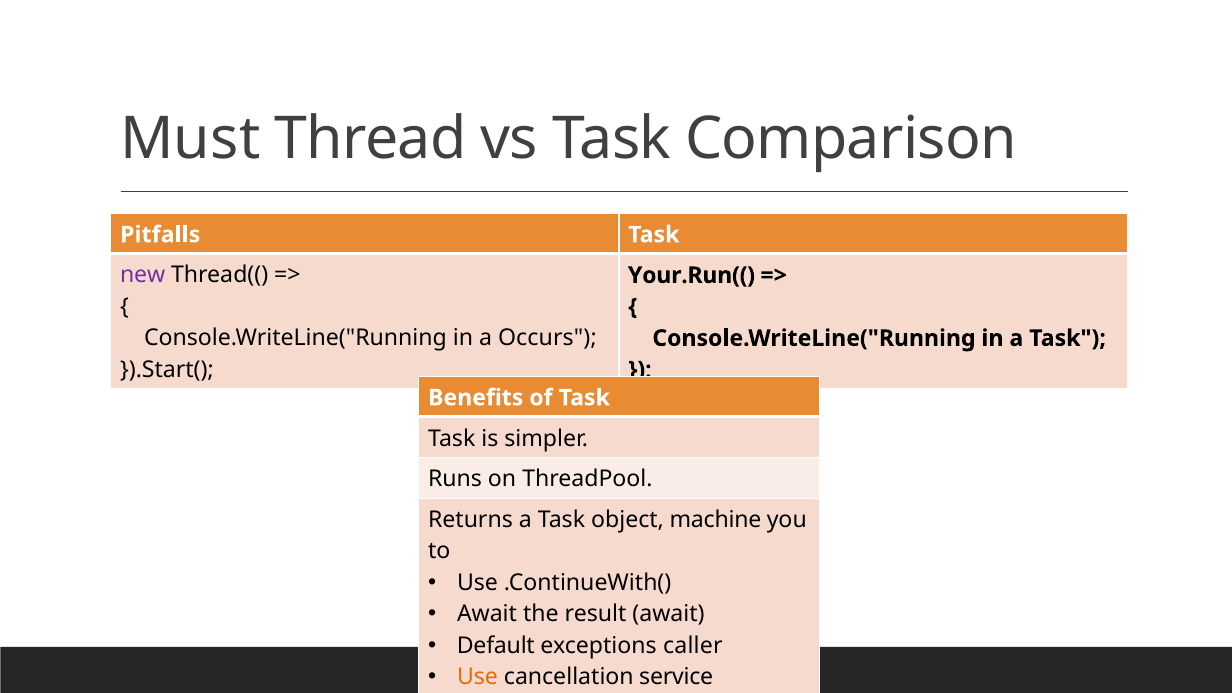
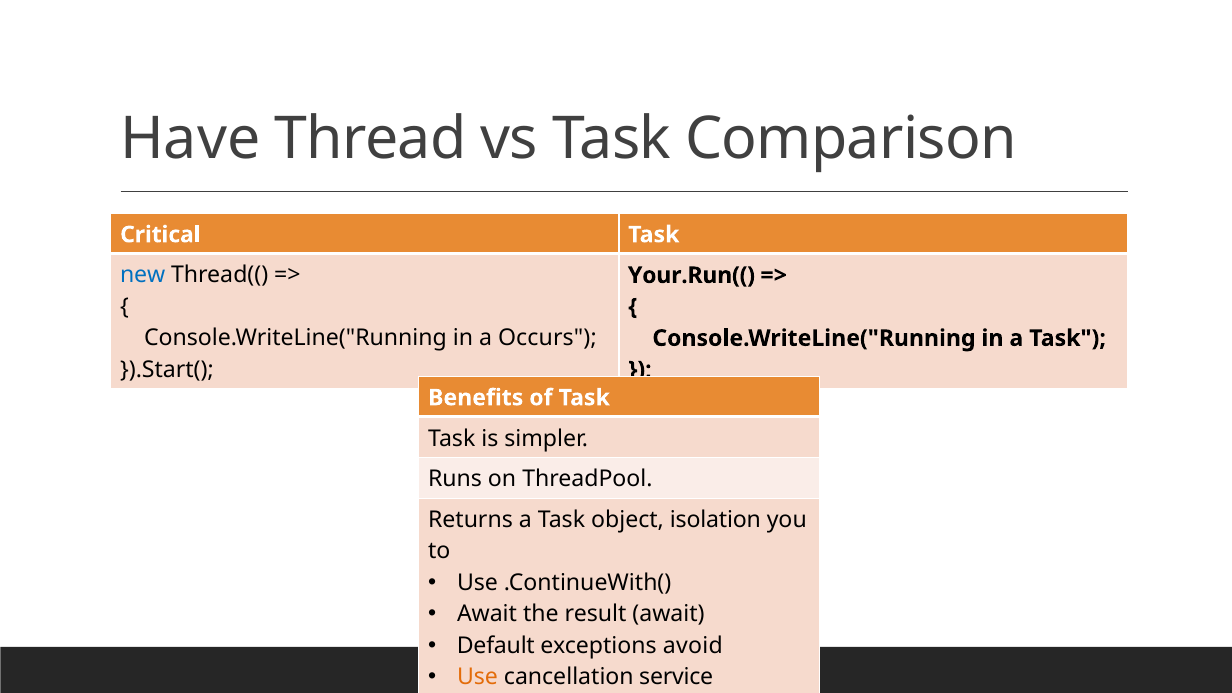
Must: Must -> Have
Pitfalls: Pitfalls -> Critical
new colour: purple -> blue
machine: machine -> isolation
caller: caller -> avoid
